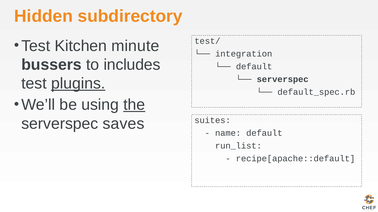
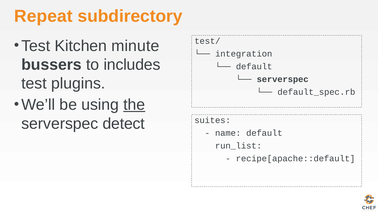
Hidden: Hidden -> Repeat
plugins underline: present -> none
saves: saves -> detect
